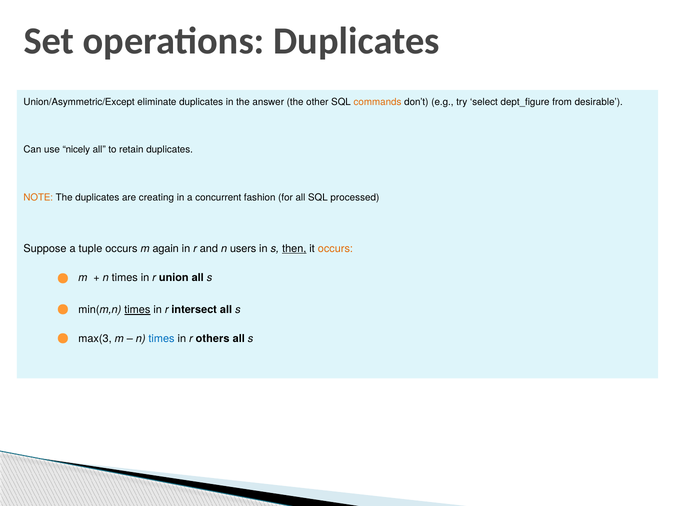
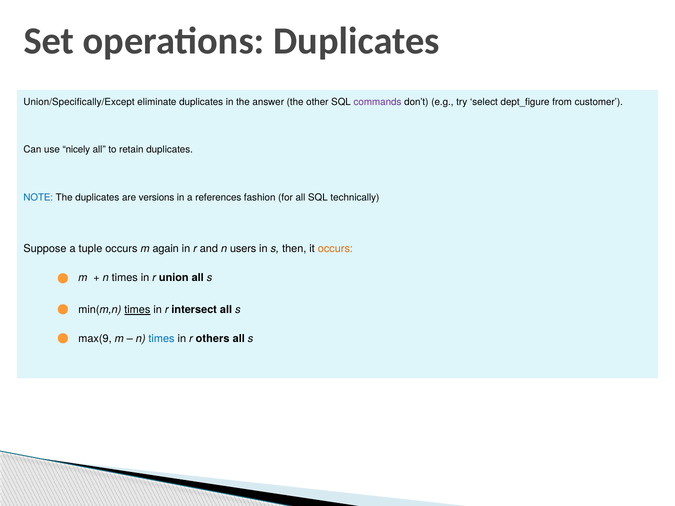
Union/Asymmetric/Except: Union/Asymmetric/Except -> Union/Specifically/Except
commands colour: orange -> purple
desirable: desirable -> customer
NOTE colour: orange -> blue
creating: creating -> versions
concurrent: concurrent -> references
processed: processed -> technically
then underline: present -> none
max(3: max(3 -> max(9
